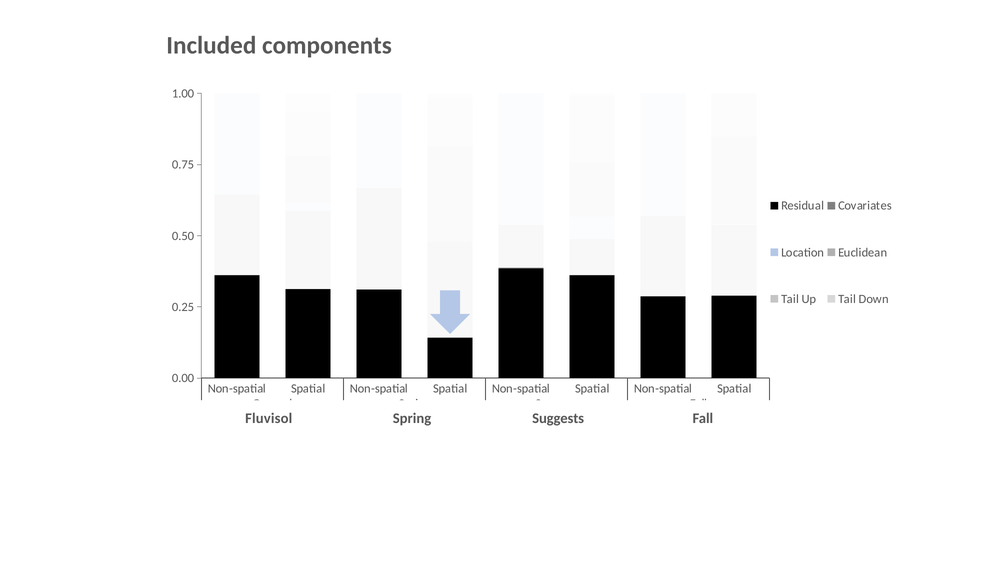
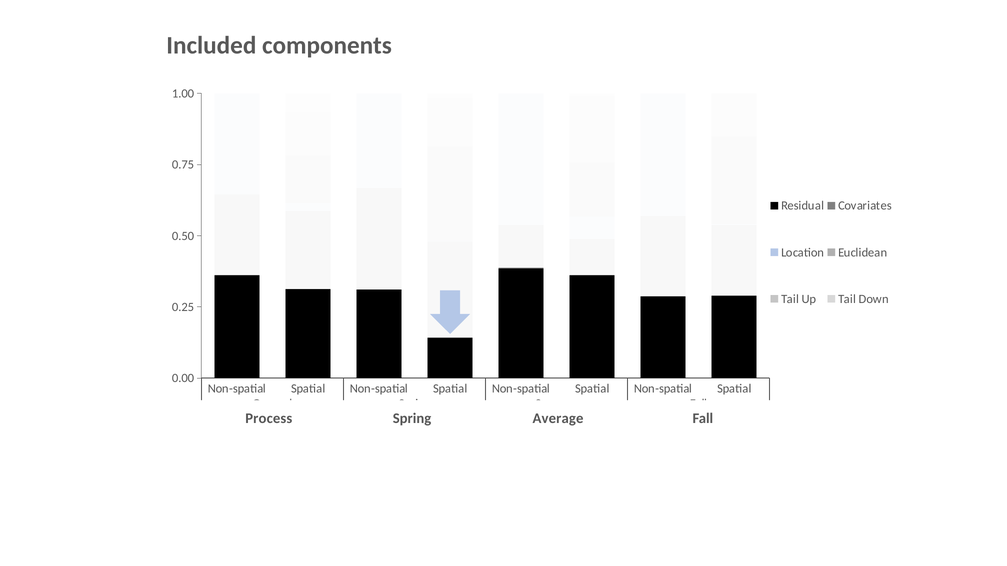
Fluvisol: Fluvisol -> Process
Suggests: Suggests -> Average
